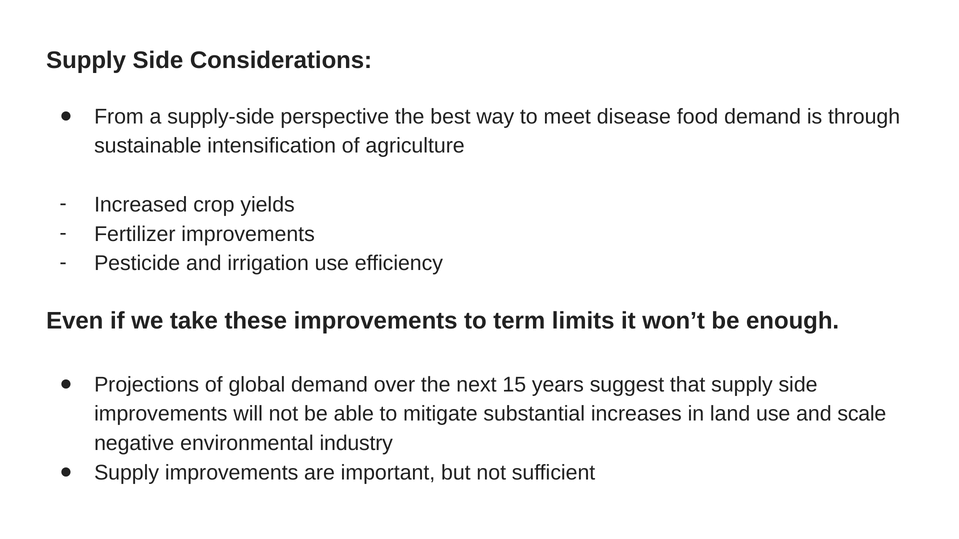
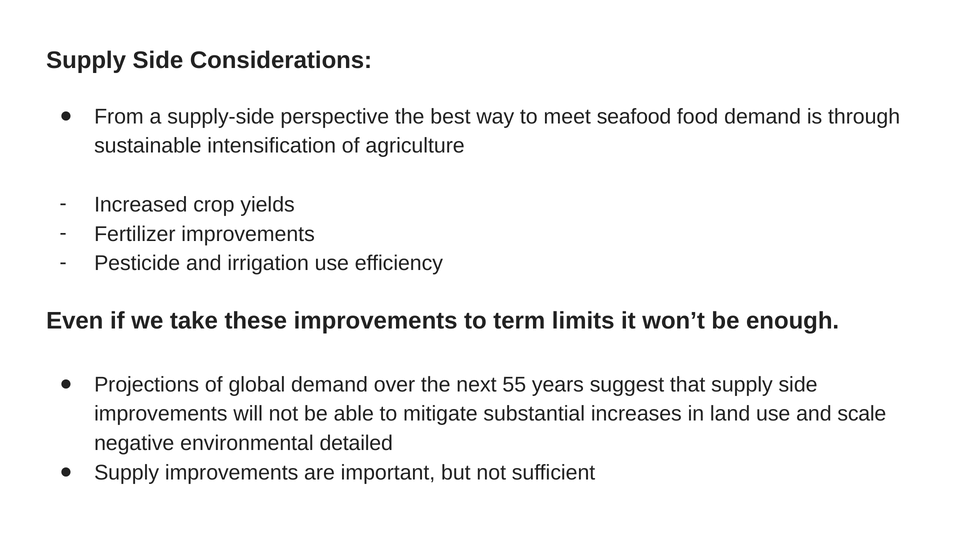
disease: disease -> seafood
15: 15 -> 55
industry: industry -> detailed
